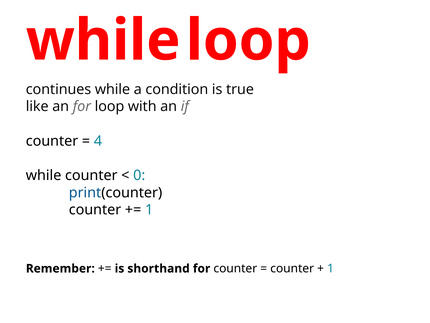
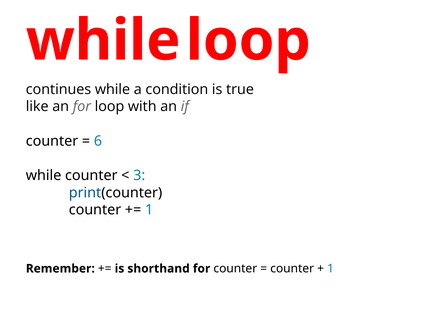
4: 4 -> 6
0: 0 -> 3
